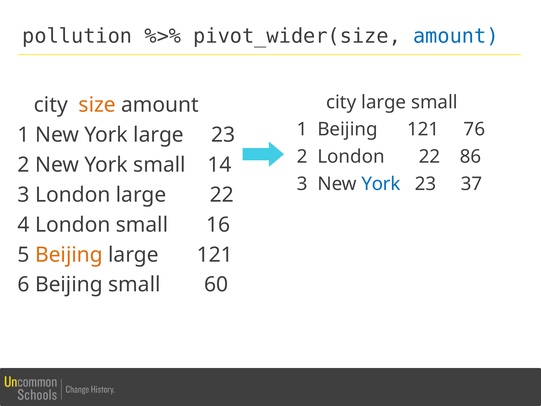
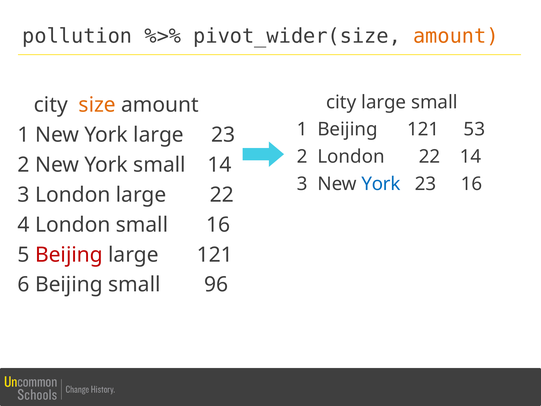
amount at (456, 36) colour: blue -> orange
76: 76 -> 53
22 86: 86 -> 14
23 37: 37 -> 16
Beijing at (69, 255) colour: orange -> red
60: 60 -> 96
